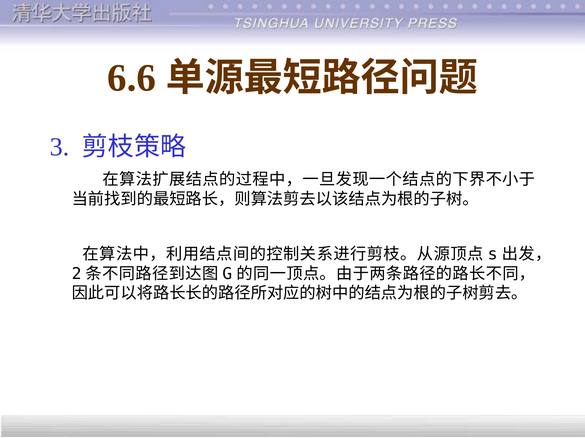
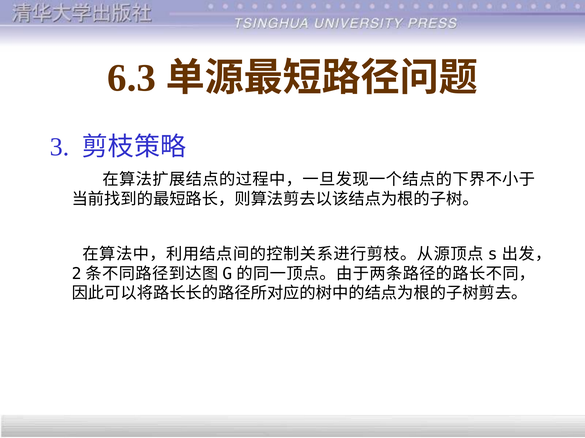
6.6: 6.6 -> 6.3
